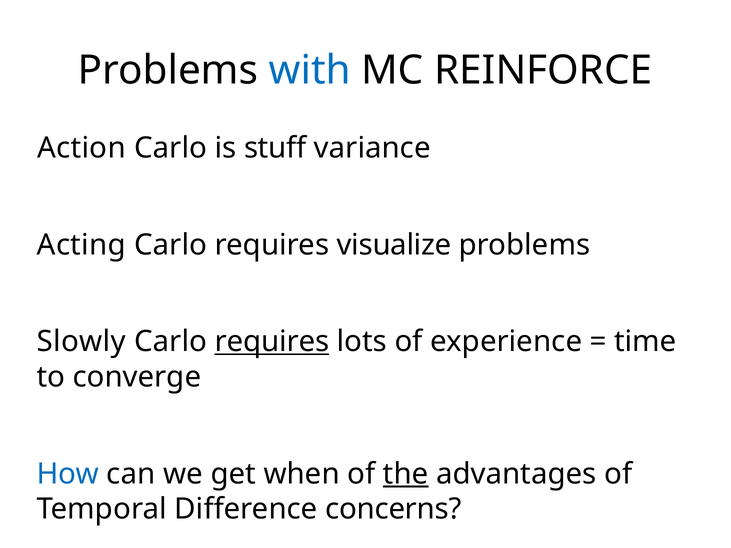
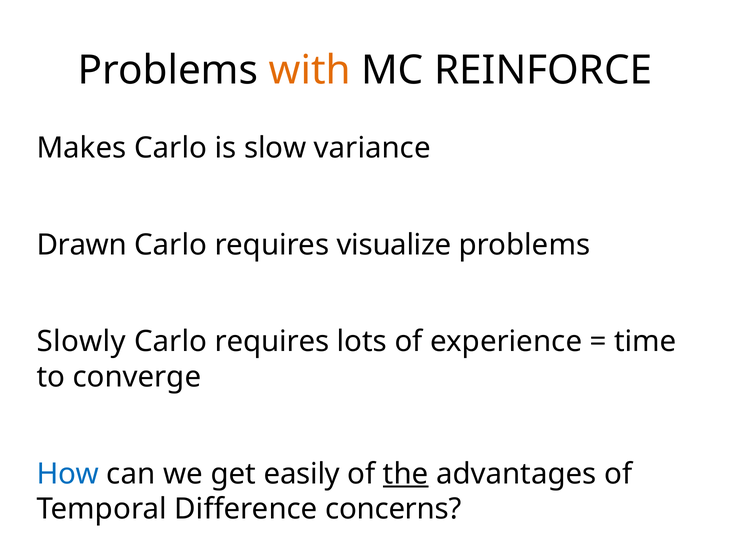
with colour: blue -> orange
Action: Action -> Makes
stuff: stuff -> slow
Acting: Acting -> Drawn
requires at (272, 342) underline: present -> none
when: when -> easily
